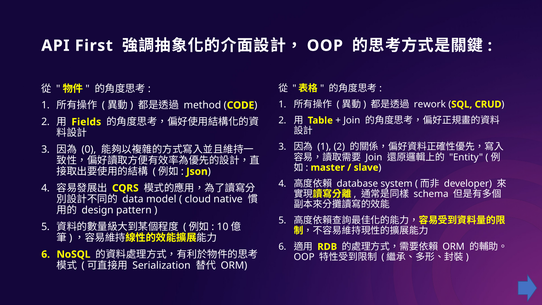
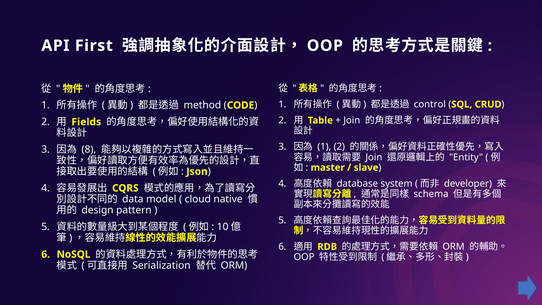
rework: rework -> control
0: 0 -> 8
